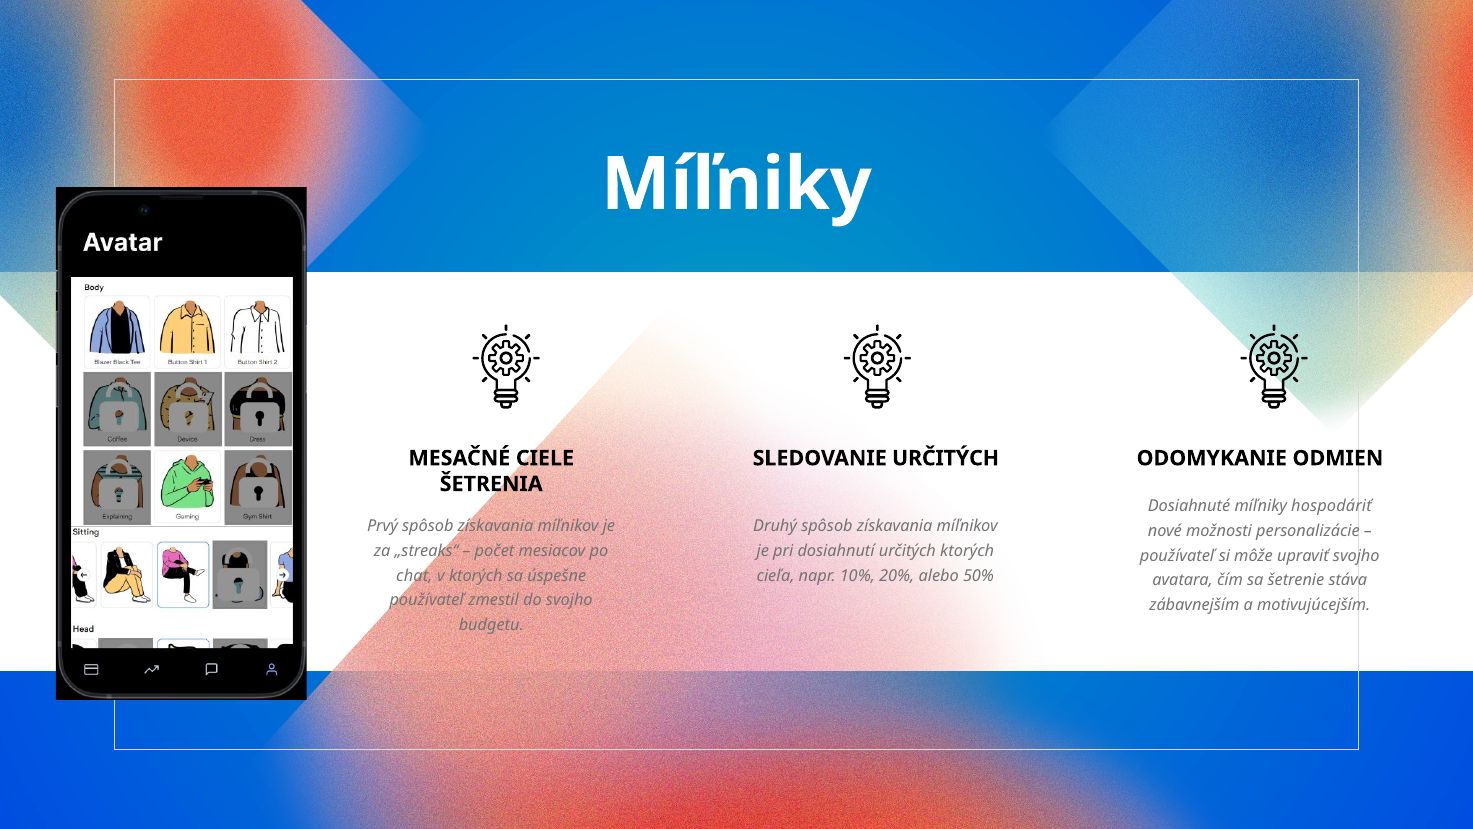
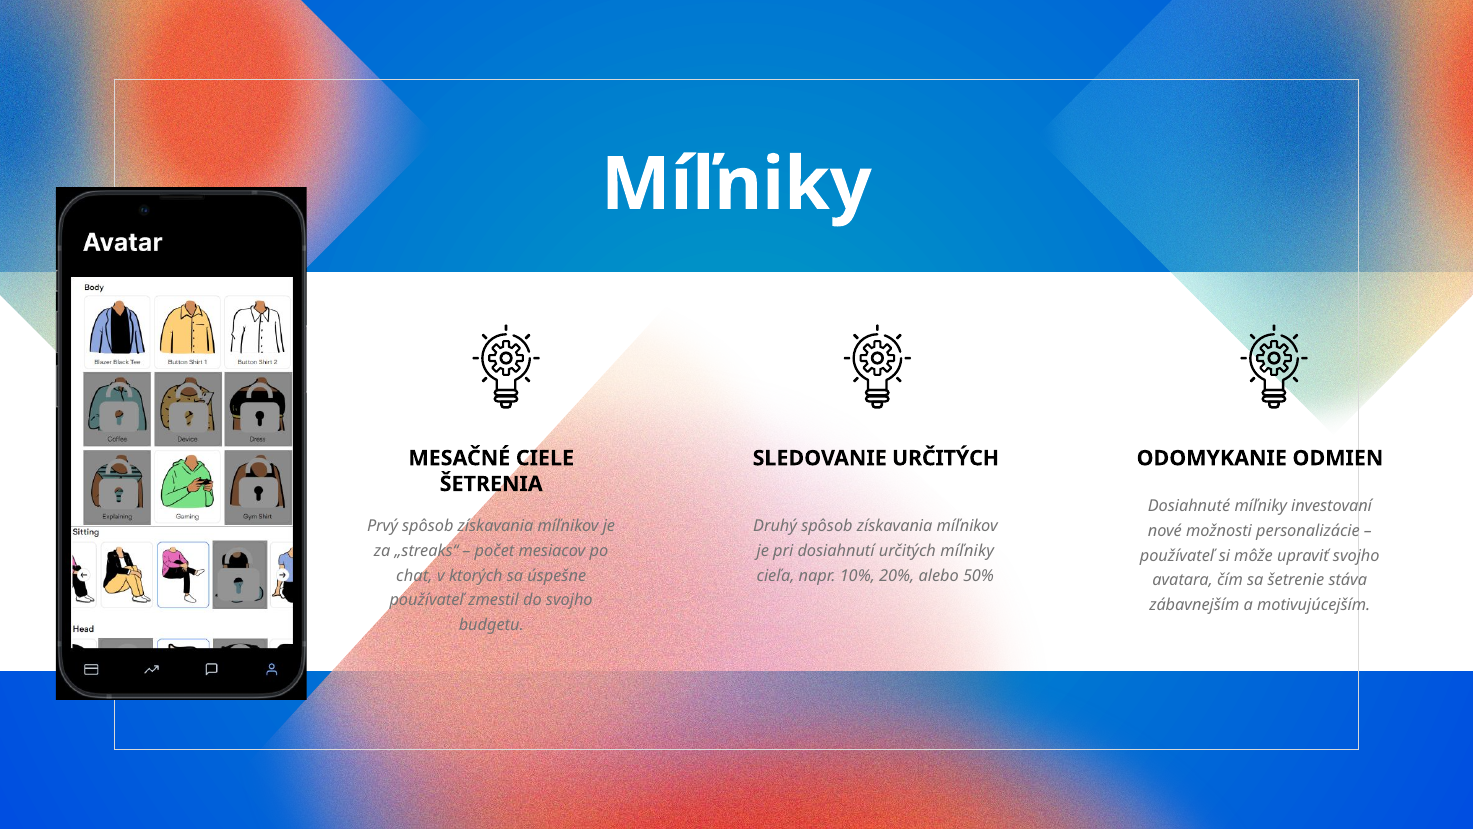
hospodáriť: hospodáriť -> investovaní
dosiahnutí určitých ktorých: ktorých -> míľniky
